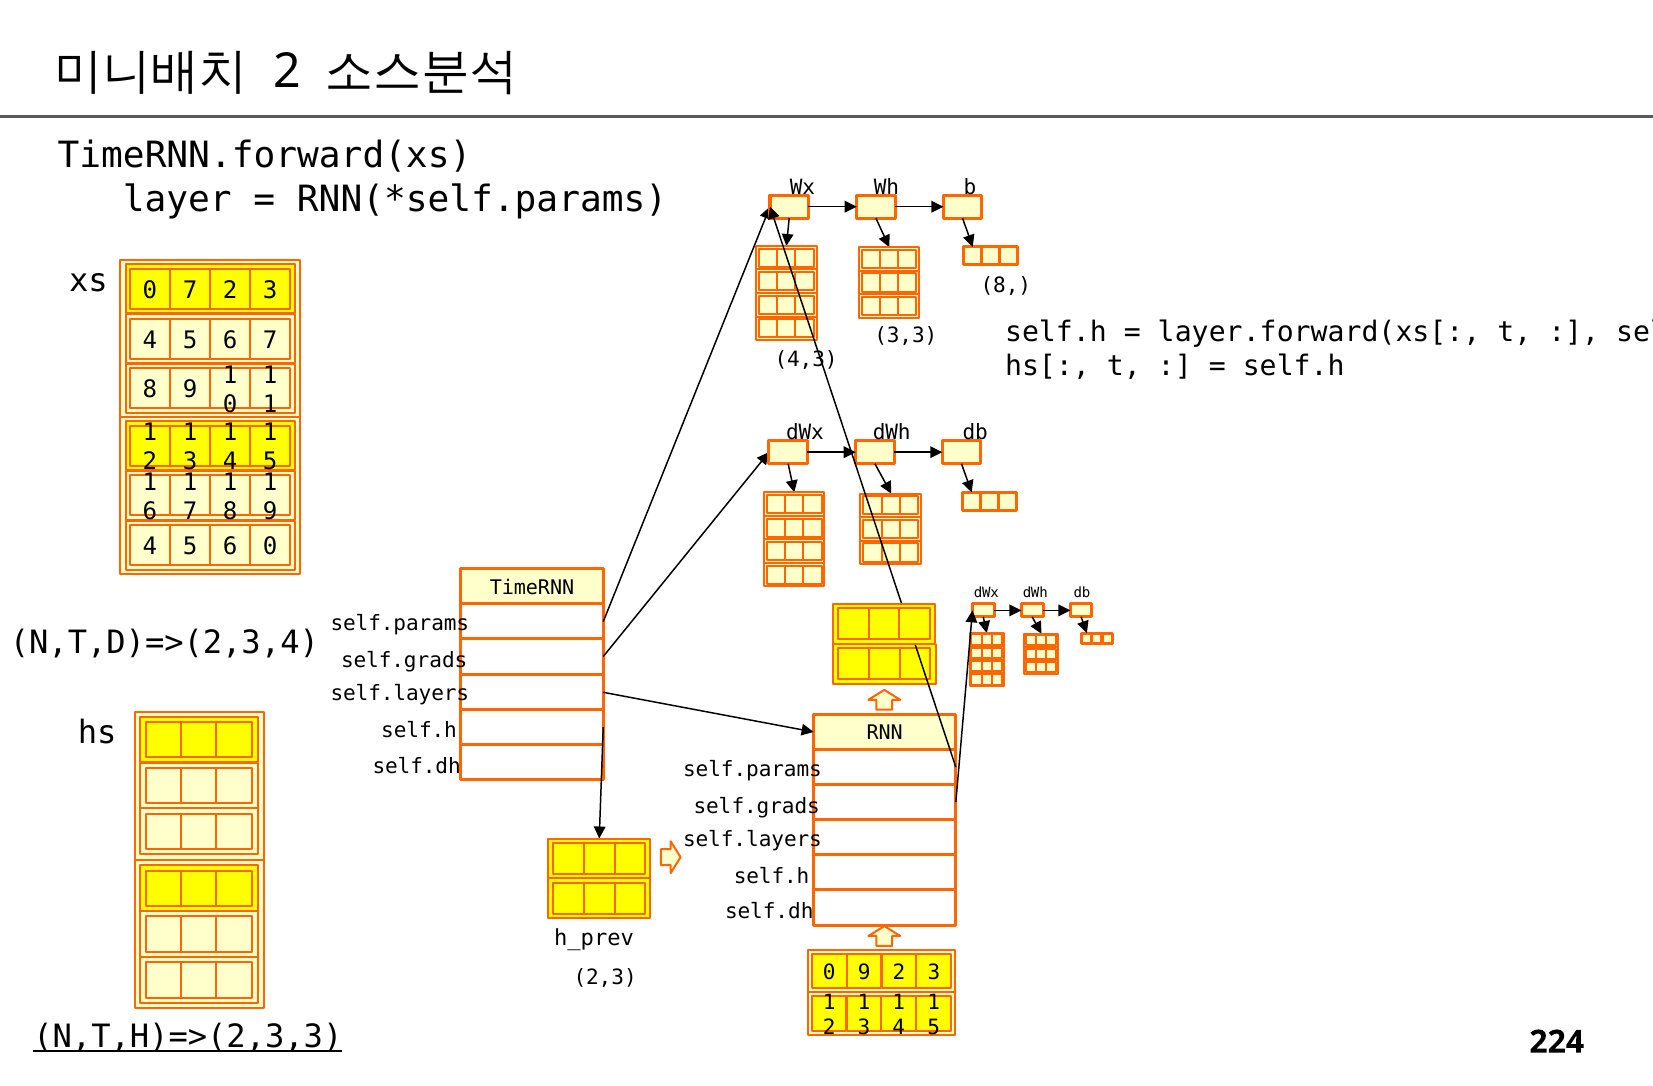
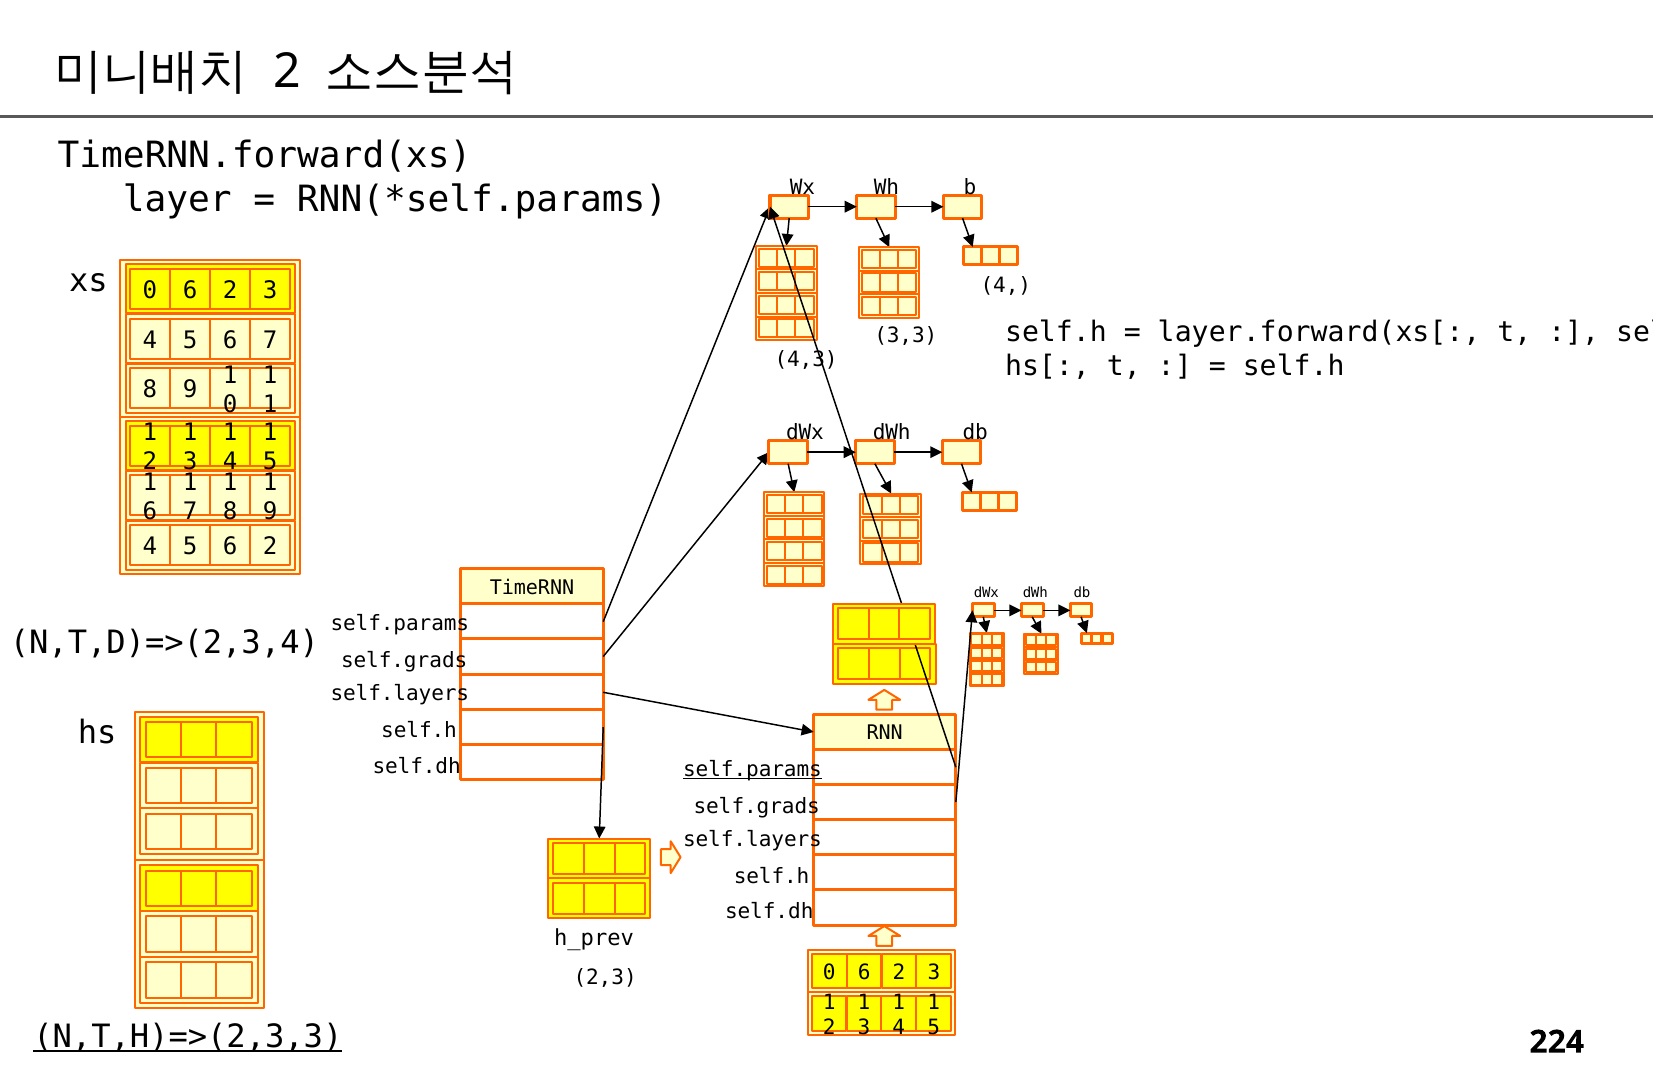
8 at (1006, 285): 8 -> 4
7 at (190, 290): 7 -> 6
5 6 0: 0 -> 2
self.params at (753, 769) underline: none -> present
2,3 0 9: 9 -> 6
